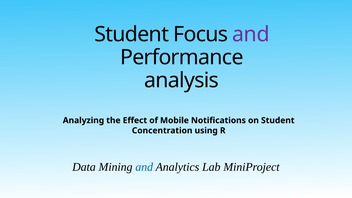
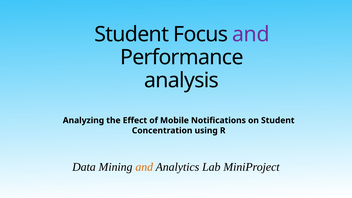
and at (144, 167) colour: blue -> orange
